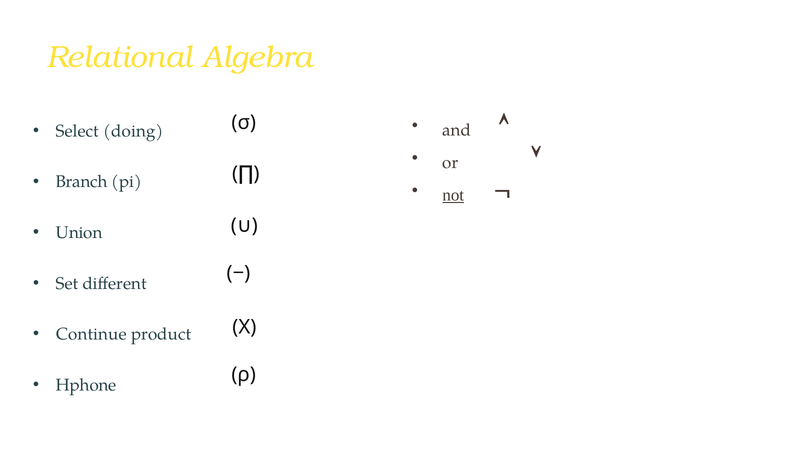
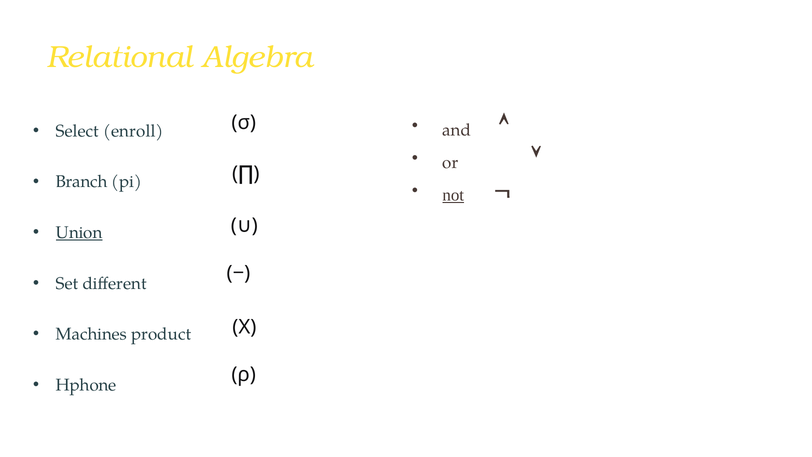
doing: doing -> enroll
Union underline: none -> present
Continue: Continue -> Machines
